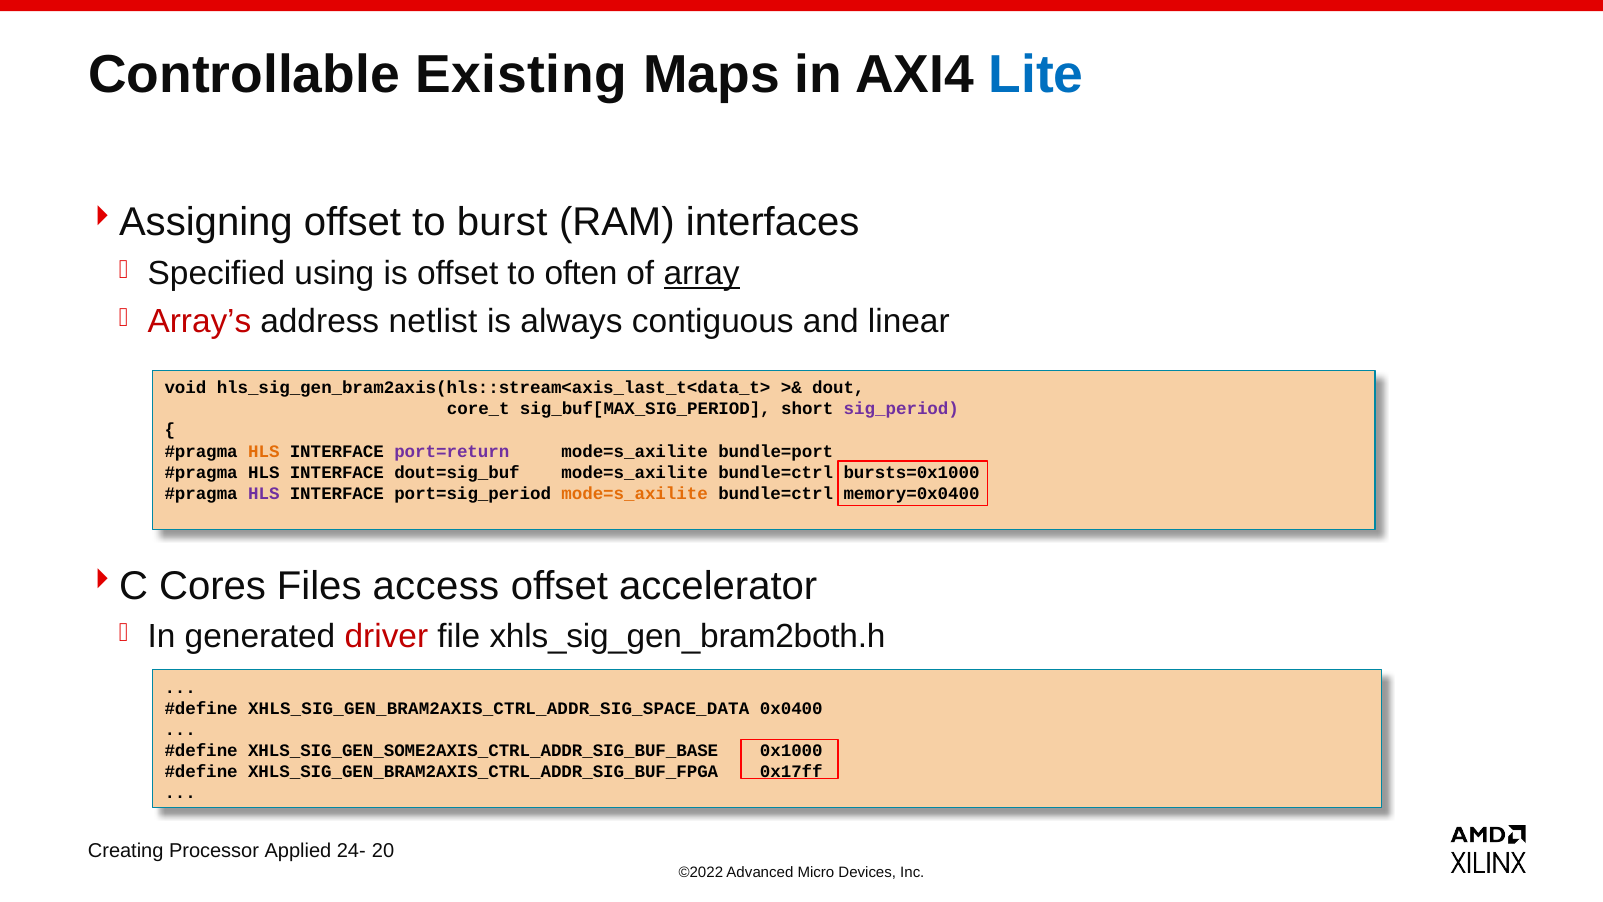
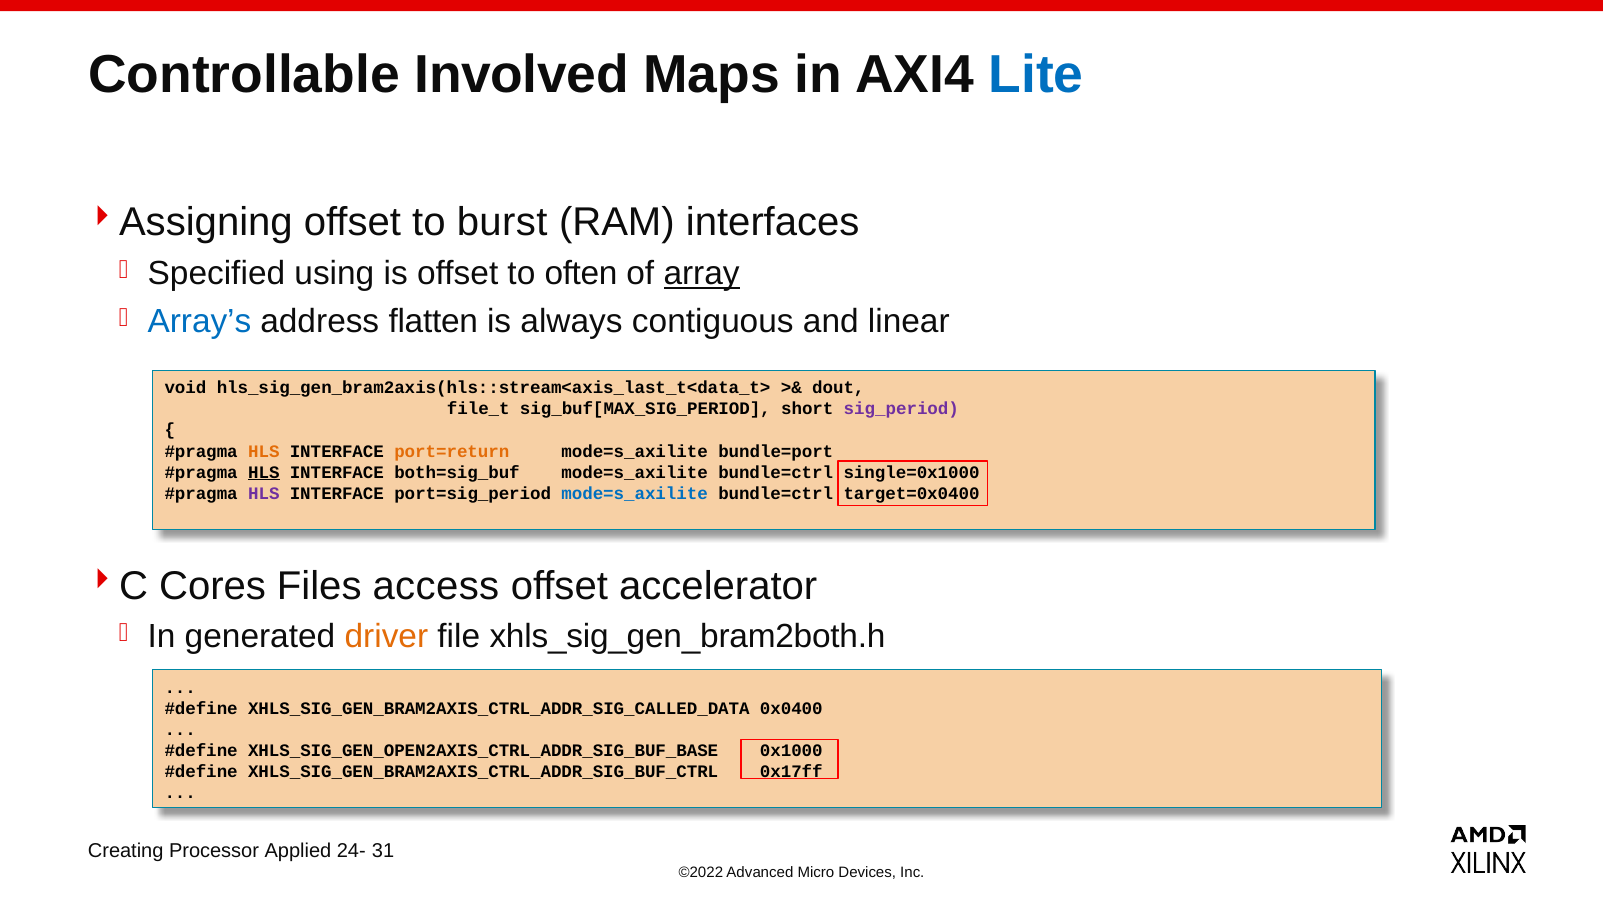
Existing: Existing -> Involved
Array’s colour: red -> blue
netlist: netlist -> flatten
core_t: core_t -> file_t
port=return colour: purple -> orange
HLS at (264, 472) underline: none -> present
dout=sig_buf: dout=sig_buf -> both=sig_buf
bursts=0x1000: bursts=0x1000 -> single=0x1000
mode=s_axilite at (635, 493) colour: orange -> blue
memory=0x0400: memory=0x0400 -> target=0x0400
driver colour: red -> orange
XHLS_SIG_GEN_BRAM2AXIS_CTRL_ADDR_SIG_SPACE_DATA: XHLS_SIG_GEN_BRAM2AXIS_CTRL_ADDR_SIG_SPACE_DATA -> XHLS_SIG_GEN_BRAM2AXIS_CTRL_ADDR_SIG_CALLED_DATA
XHLS_SIG_GEN_SOME2AXIS_CTRL_ADDR_SIG_BUF_BASE: XHLS_SIG_GEN_SOME2AXIS_CTRL_ADDR_SIG_BUF_BASE -> XHLS_SIG_GEN_OPEN2AXIS_CTRL_ADDR_SIG_BUF_BASE
XHLS_SIG_GEN_BRAM2AXIS_CTRL_ADDR_SIG_BUF_FPGA: XHLS_SIG_GEN_BRAM2AXIS_CTRL_ADDR_SIG_BUF_FPGA -> XHLS_SIG_GEN_BRAM2AXIS_CTRL_ADDR_SIG_BUF_CTRL
20: 20 -> 31
